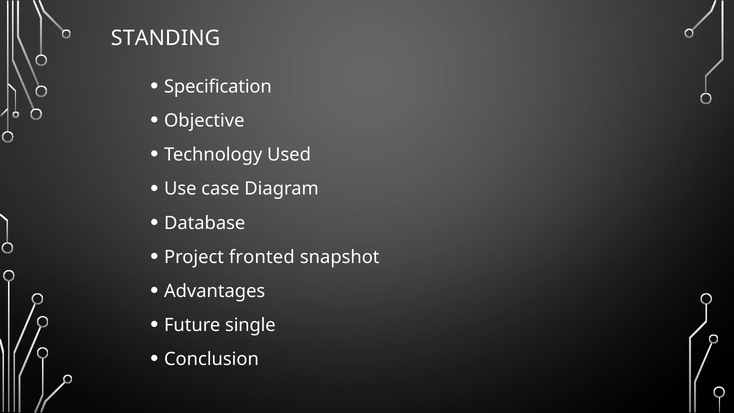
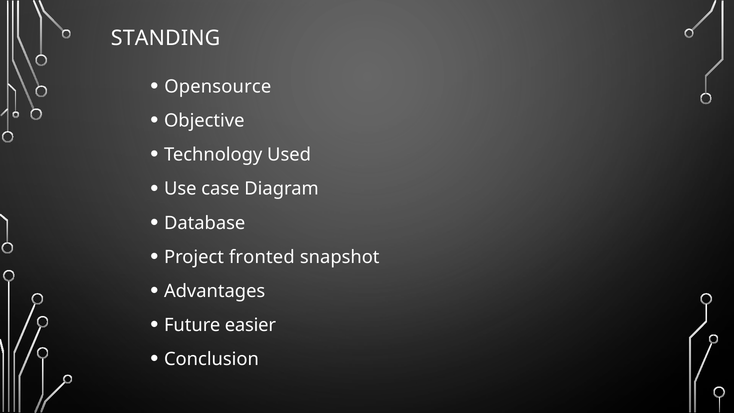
Specification: Specification -> Opensource
single: single -> easier
